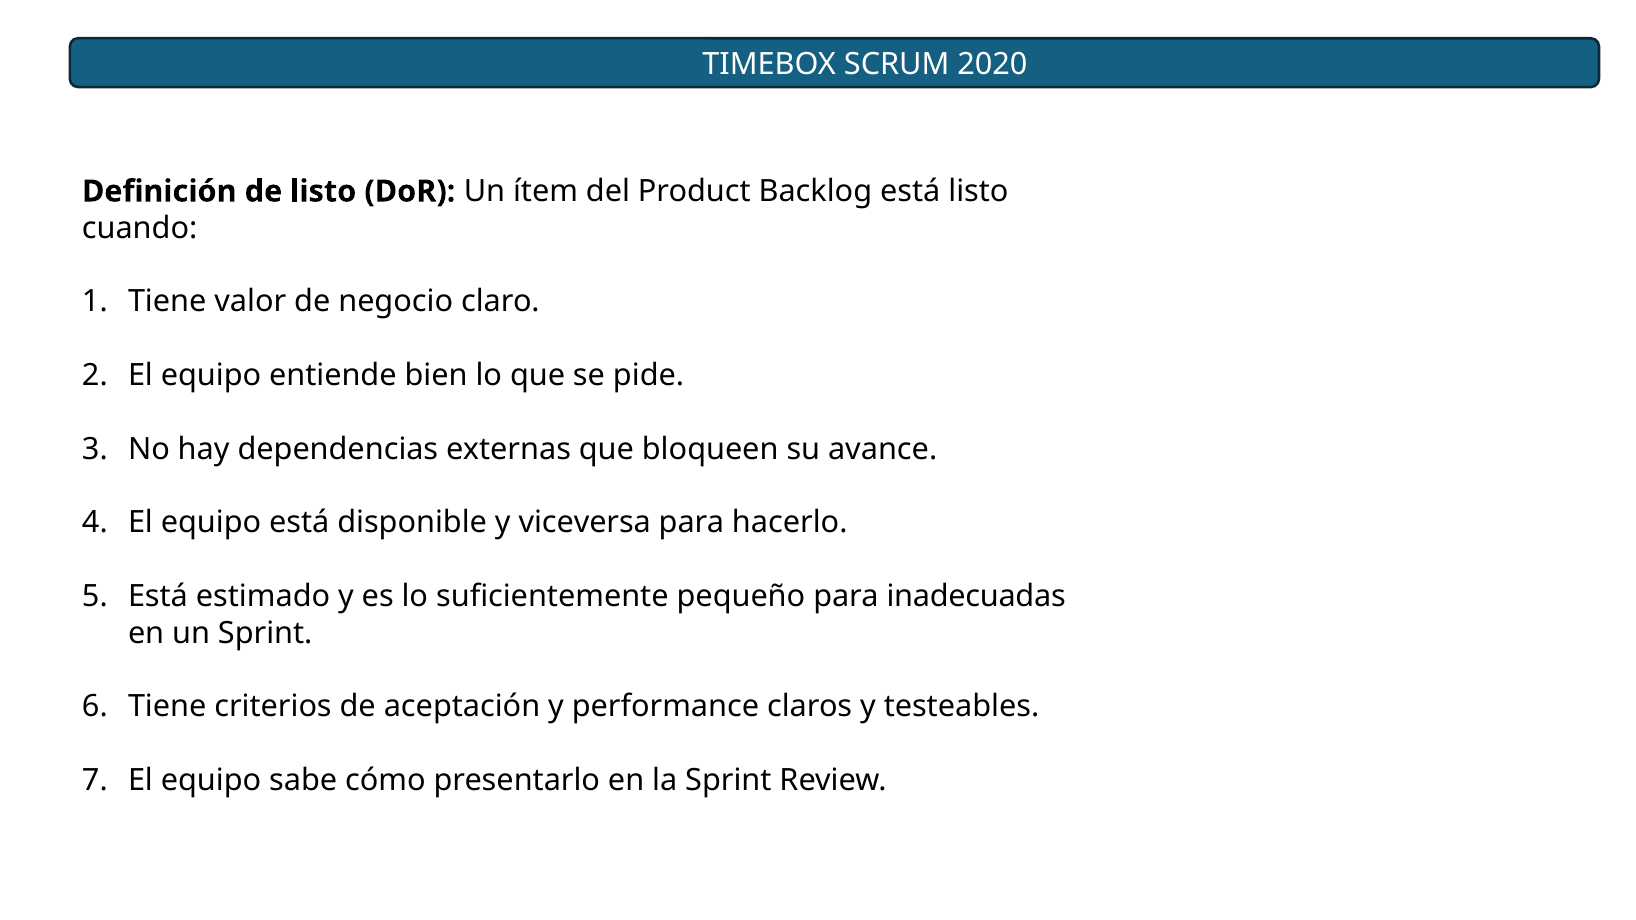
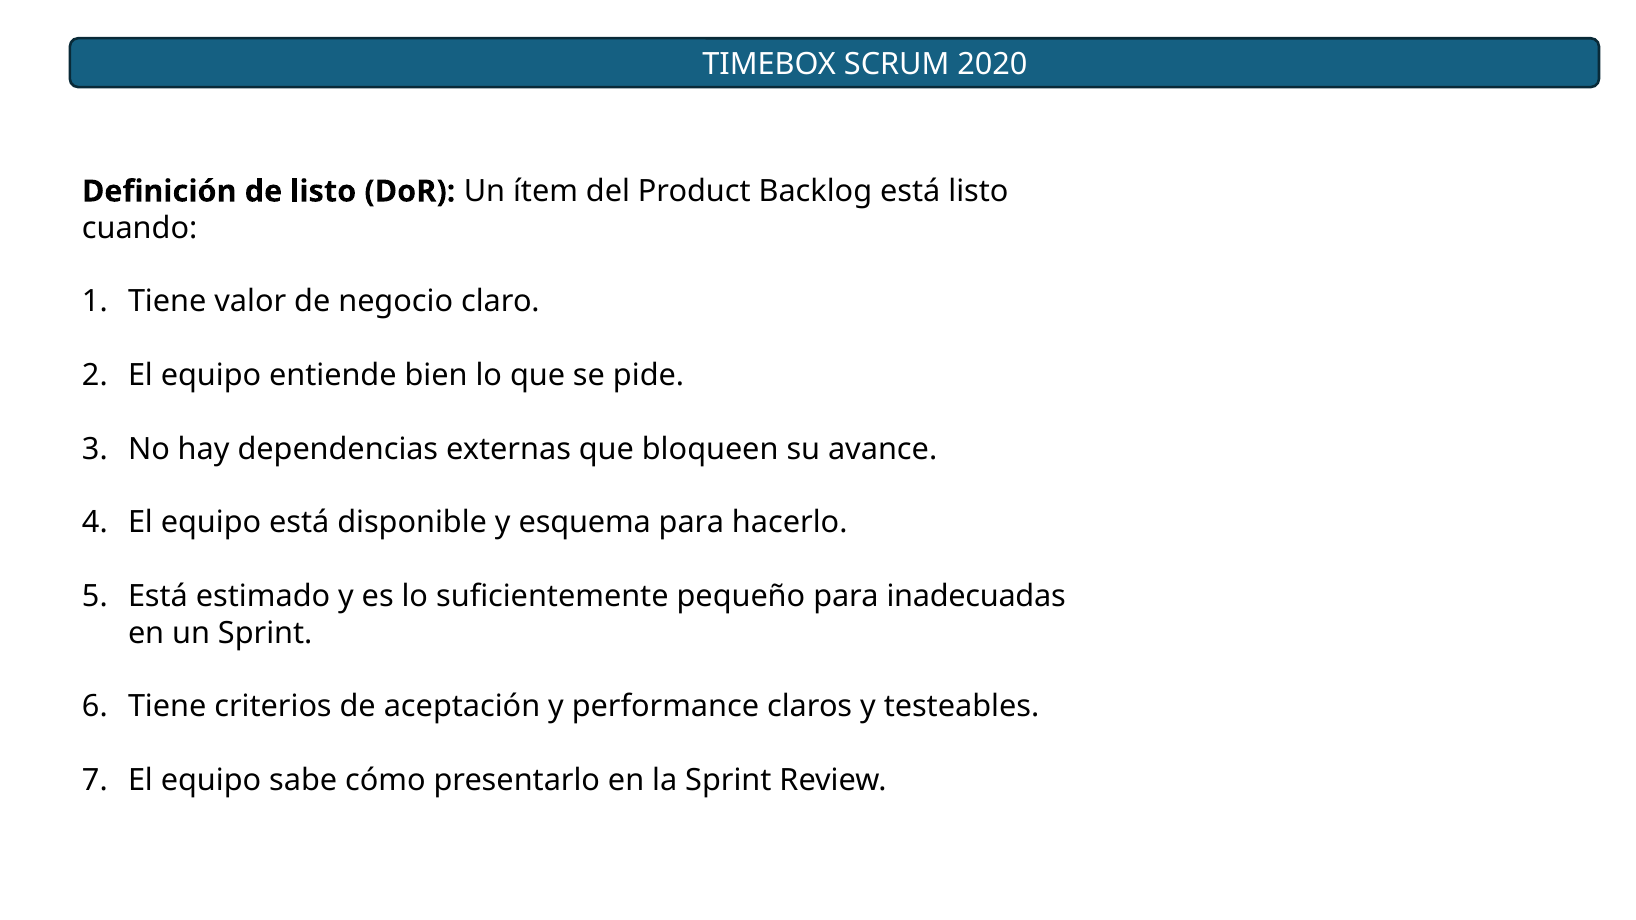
viceversa: viceversa -> esquema
